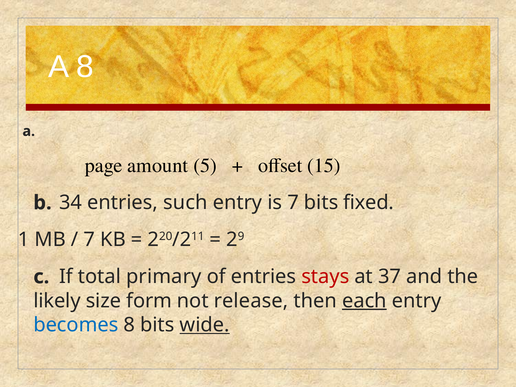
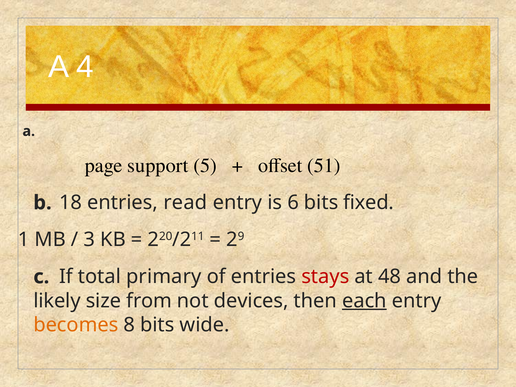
A 8: 8 -> 4
amount: amount -> support
15: 15 -> 51
34: 34 -> 18
such: such -> read
is 7: 7 -> 6
7 at (89, 240): 7 -> 3
37: 37 -> 48
form: form -> from
release: release -> devices
becomes colour: blue -> orange
wide underline: present -> none
